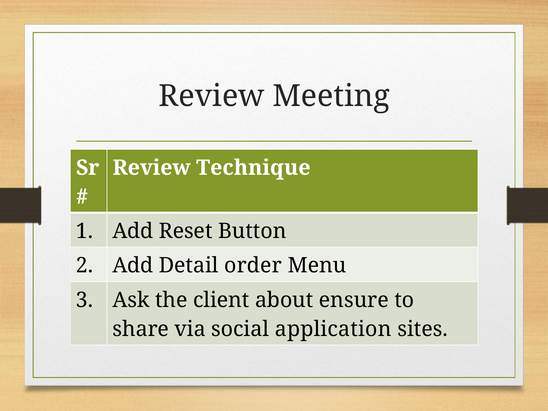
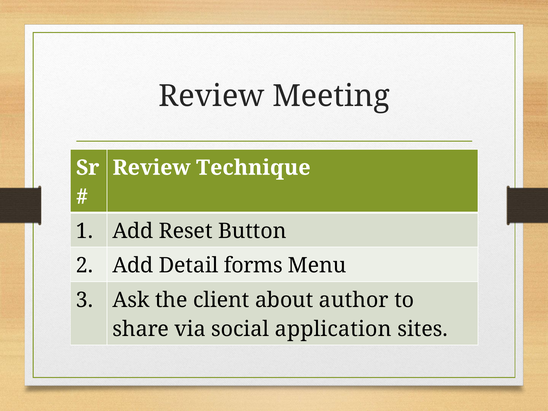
order: order -> forms
ensure: ensure -> author
